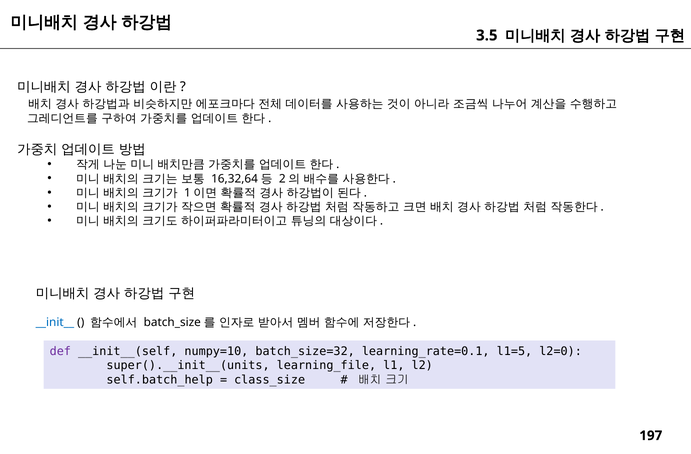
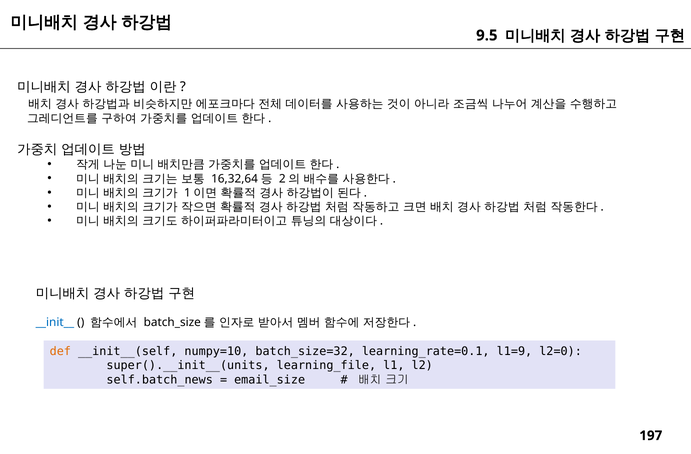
3.5: 3.5 -> 9.5
def colour: purple -> orange
l1=5: l1=5 -> l1=9
self.batch_help: self.batch_help -> self.batch_news
class_size: class_size -> email_size
